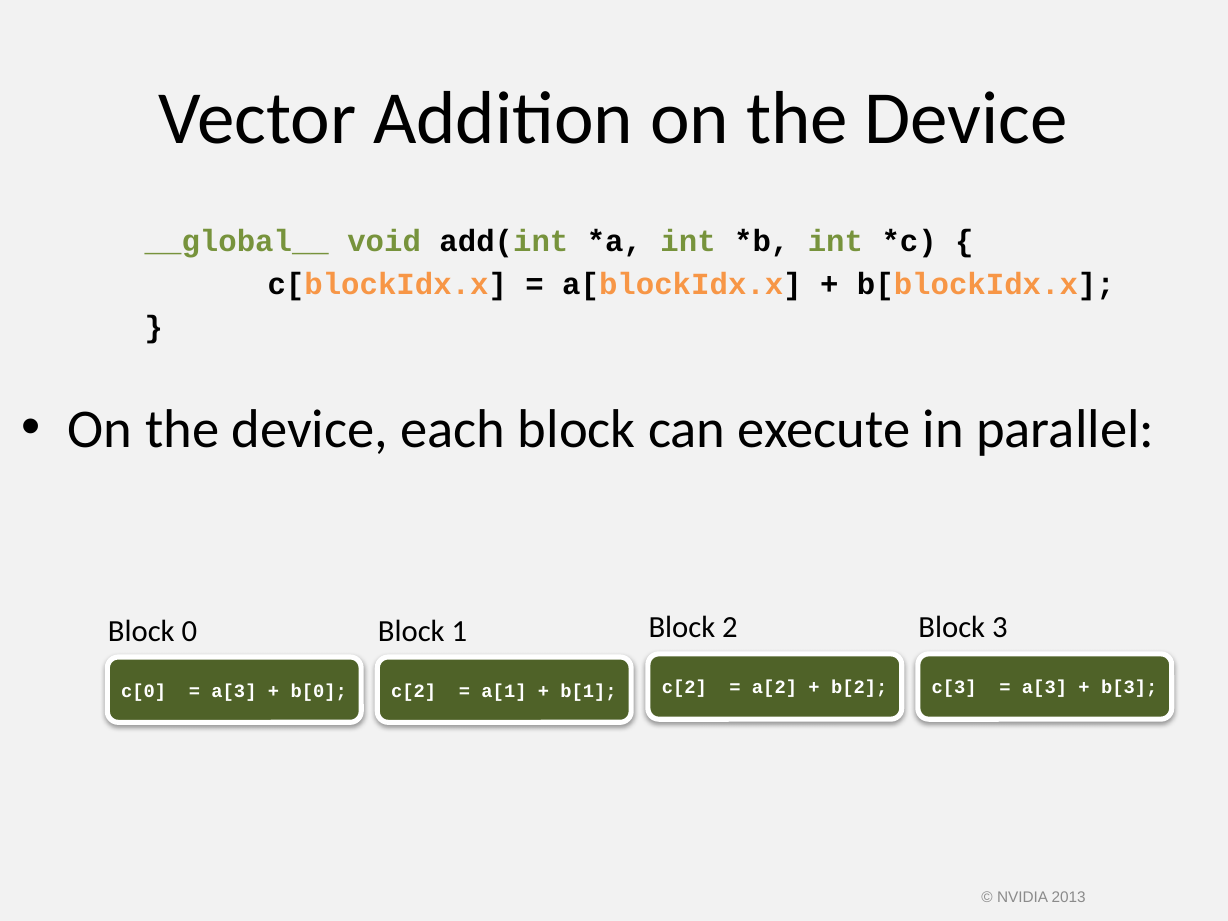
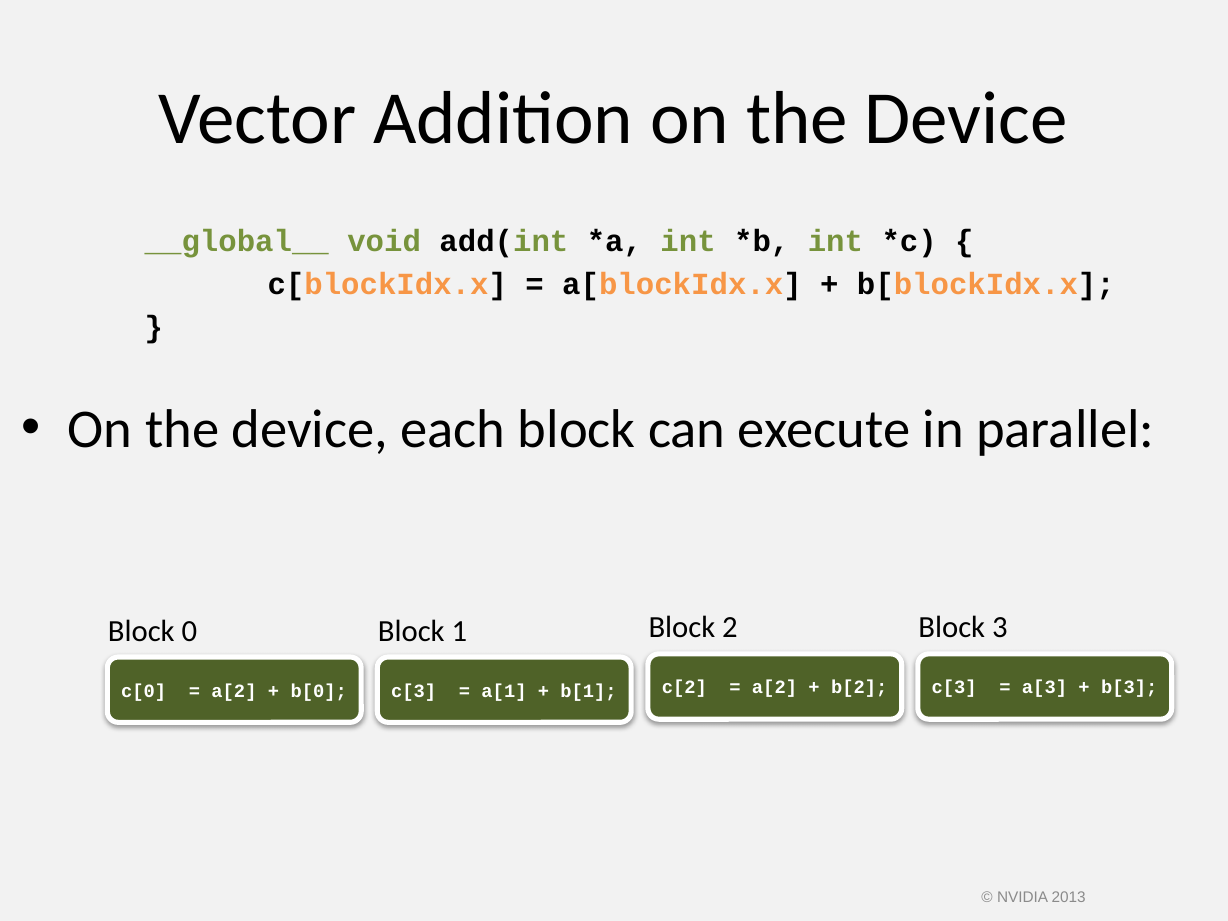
a[3 at (234, 691): a[3 -> a[2
b[0 c[2: c[2 -> c[3
